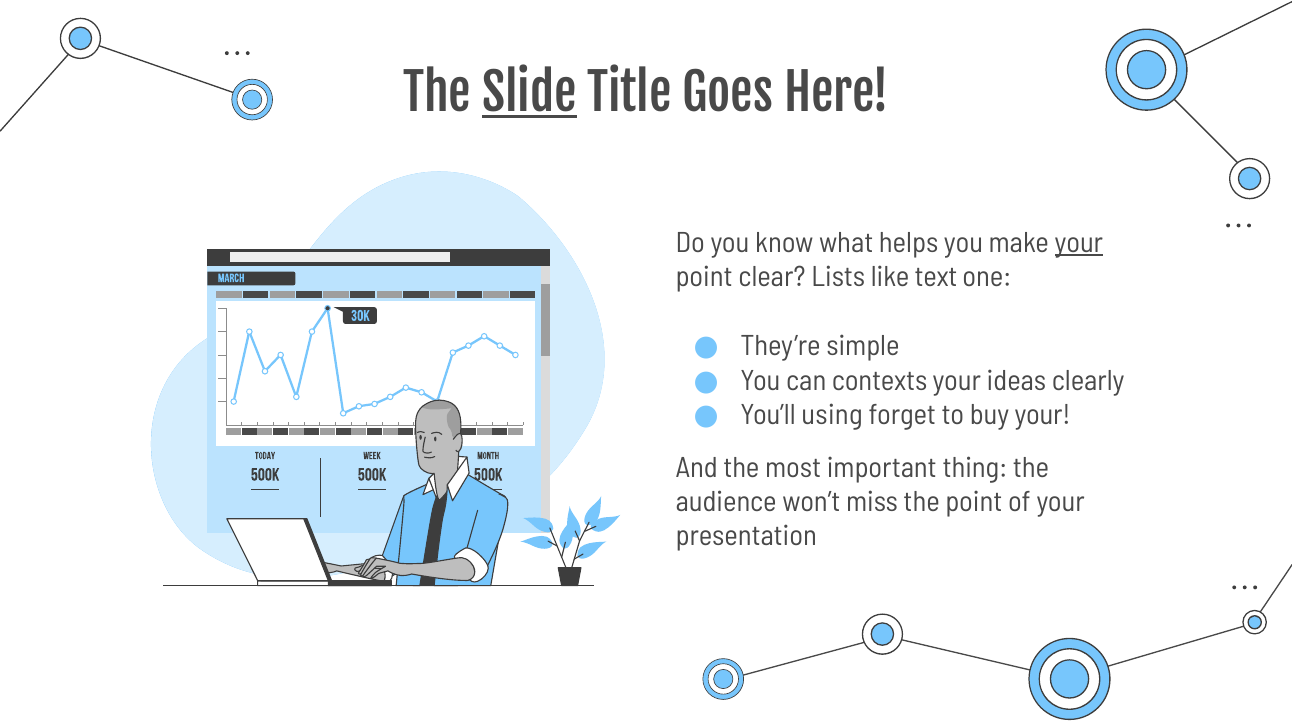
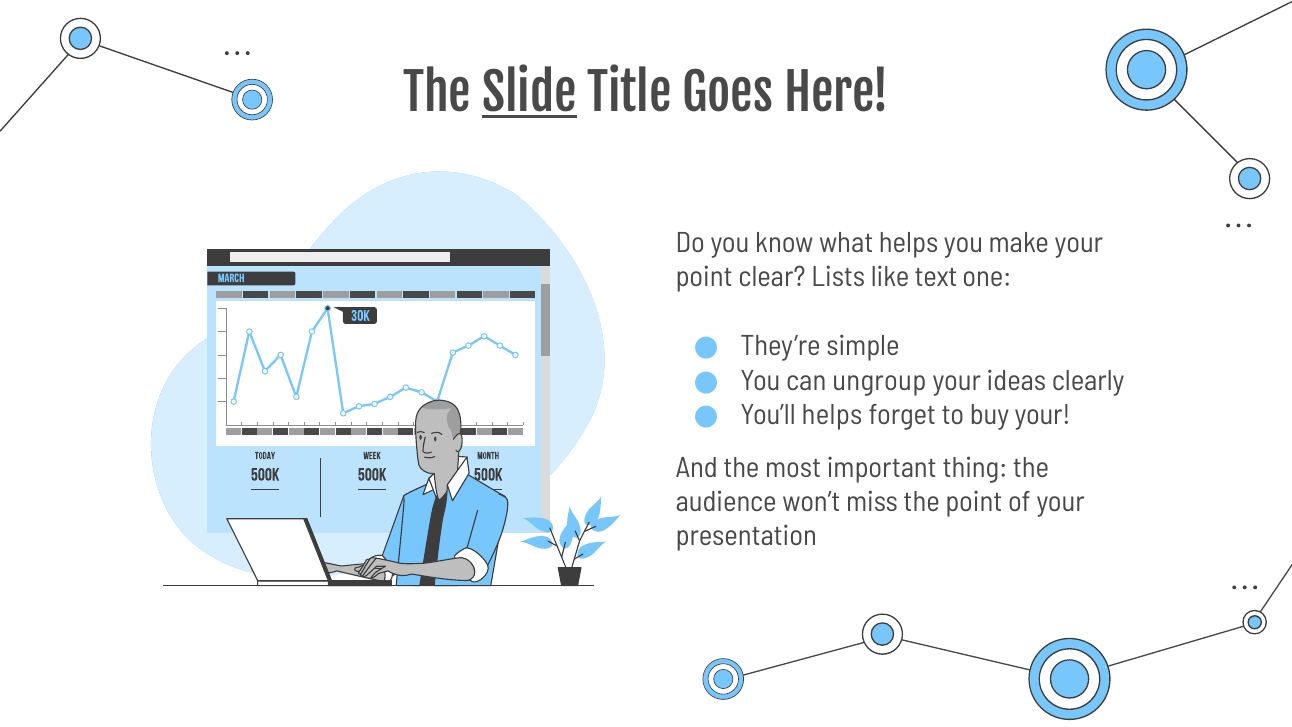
your at (1079, 243) underline: present -> none
contexts: contexts -> ungroup
You’ll using: using -> helps
